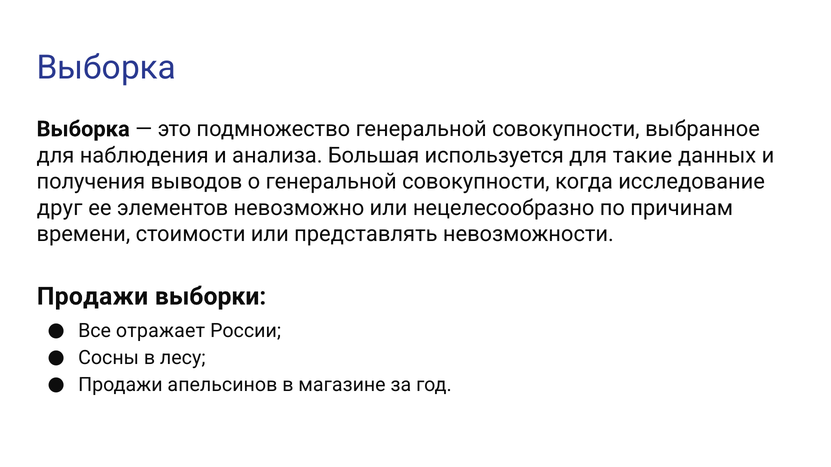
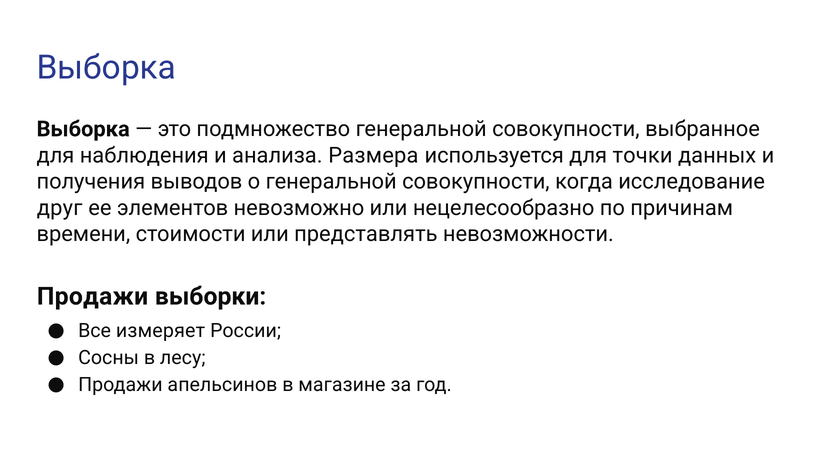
Большая: Большая -> Размера
такие: такие -> точки
отражает: отражает -> измеряет
